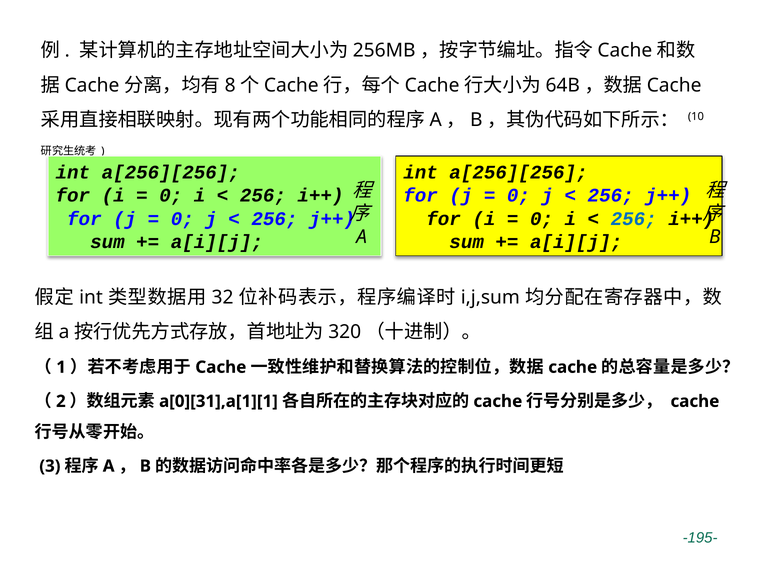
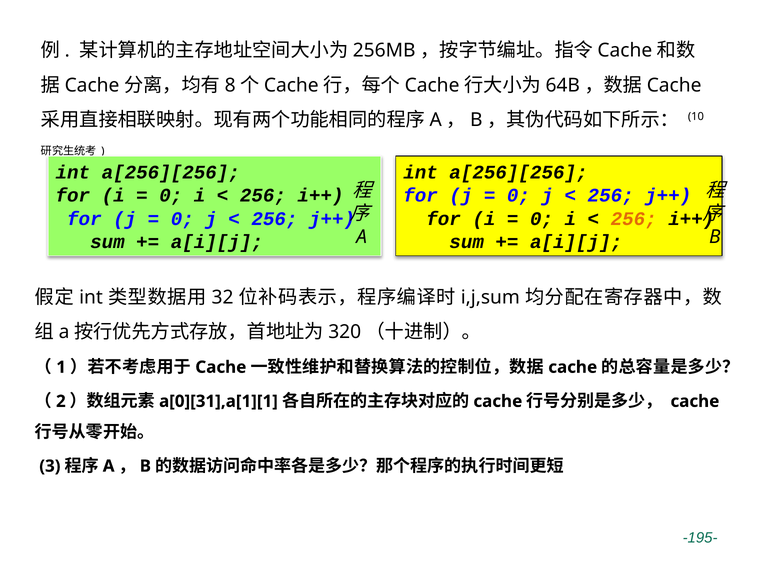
256 at (634, 219) colour: blue -> orange
